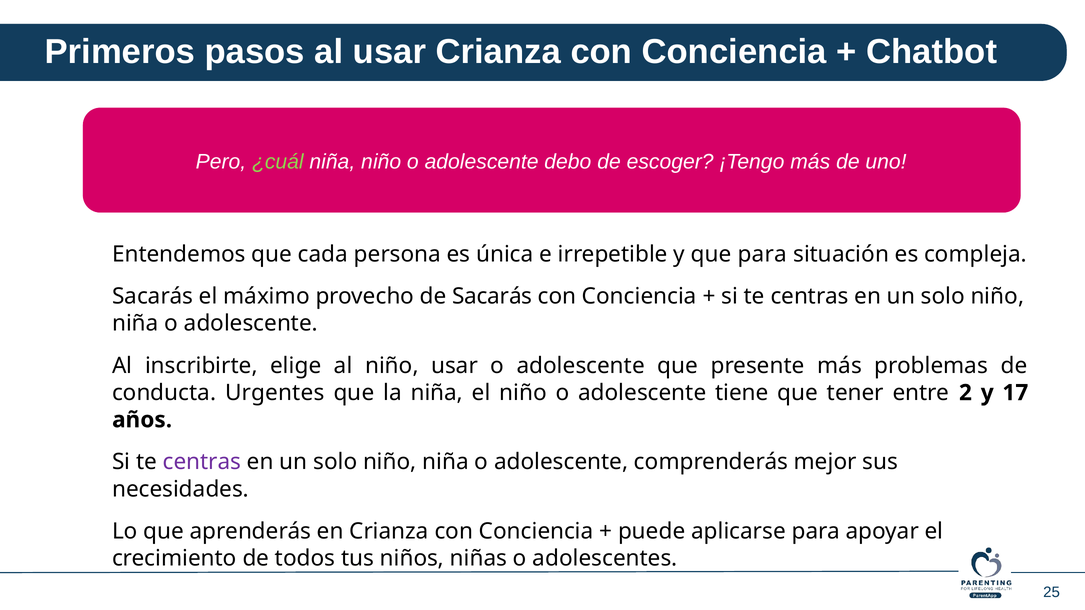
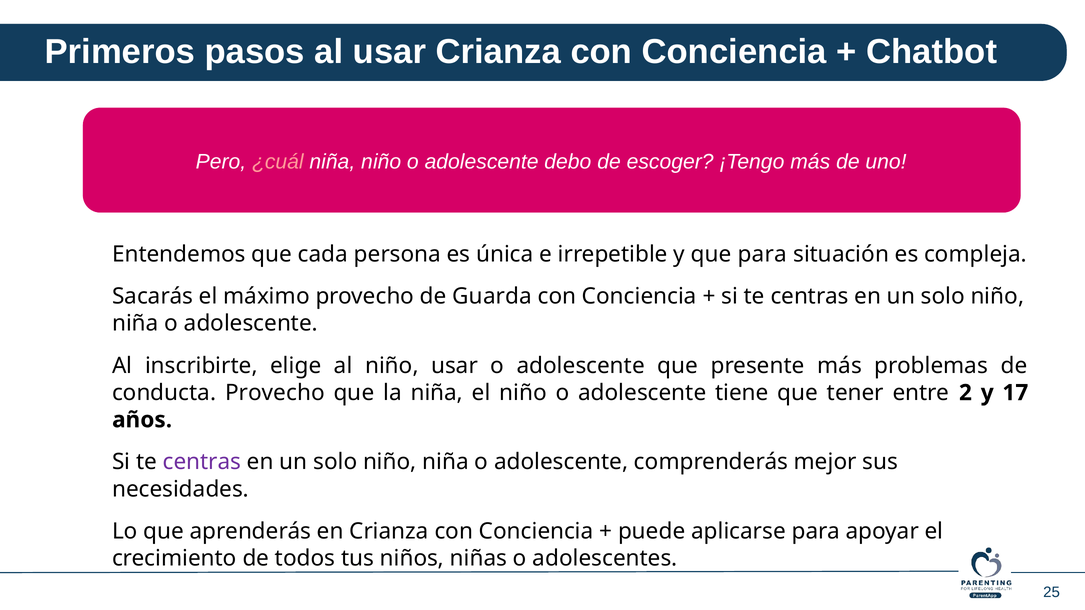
¿cuál colour: light green -> pink
de Sacarás: Sacarás -> Guarda
conducta Urgentes: Urgentes -> Provecho
